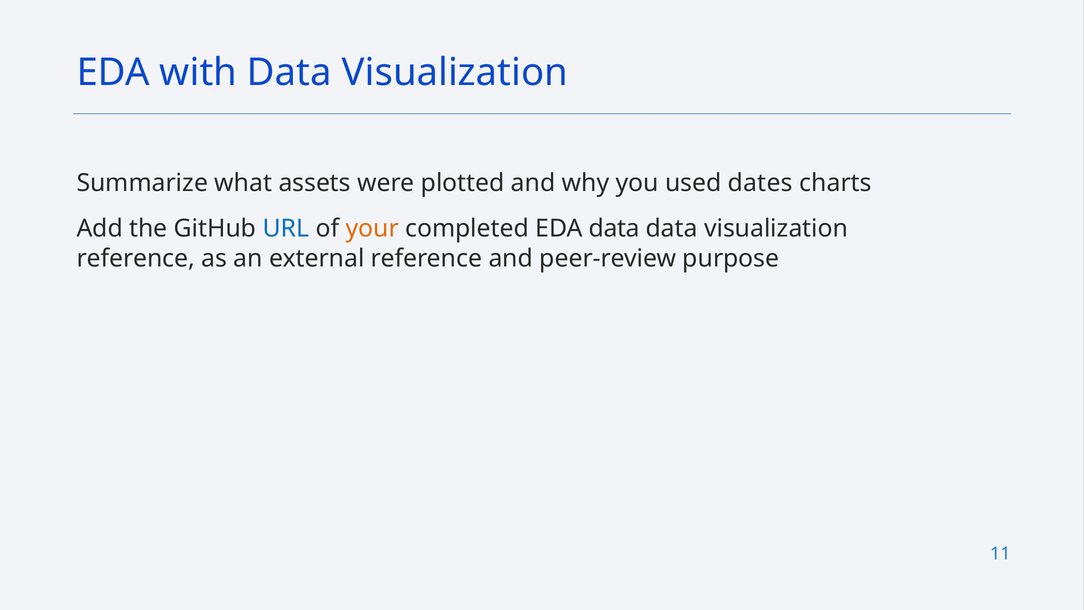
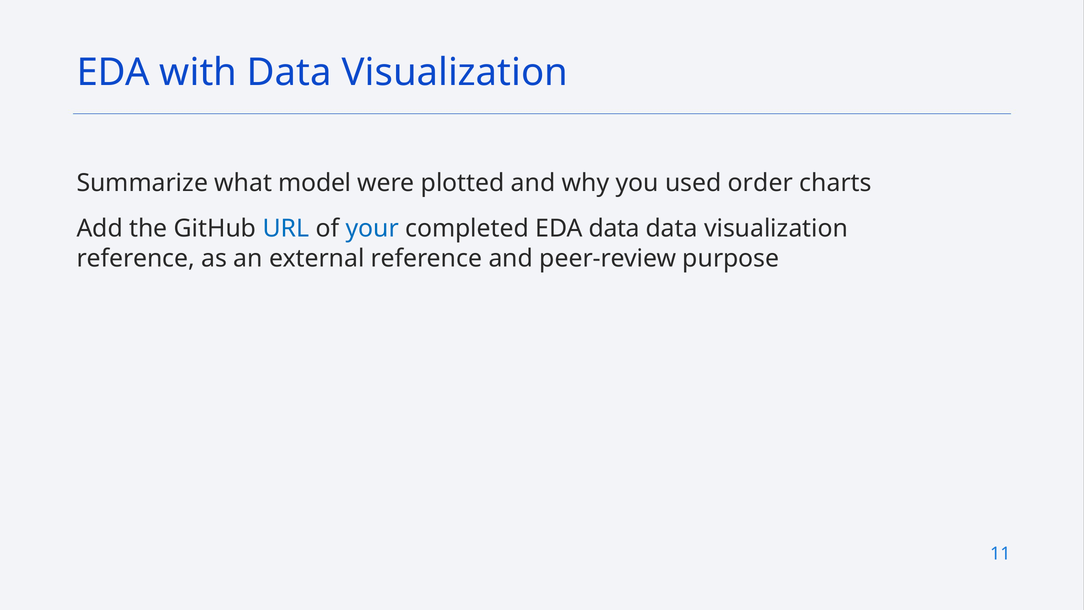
assets: assets -> model
dates: dates -> order
your colour: orange -> blue
